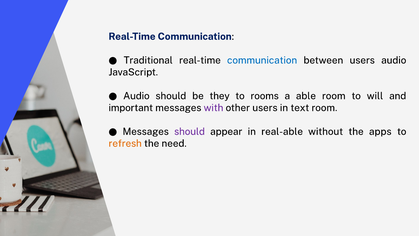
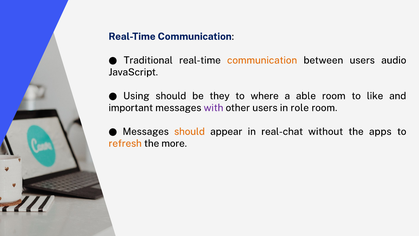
communication at (262, 60) colour: blue -> orange
Audio at (136, 96): Audio -> Using
rooms: rooms -> where
will: will -> like
text: text -> role
should at (190, 131) colour: purple -> orange
real-able: real-able -> real-chat
need: need -> more
